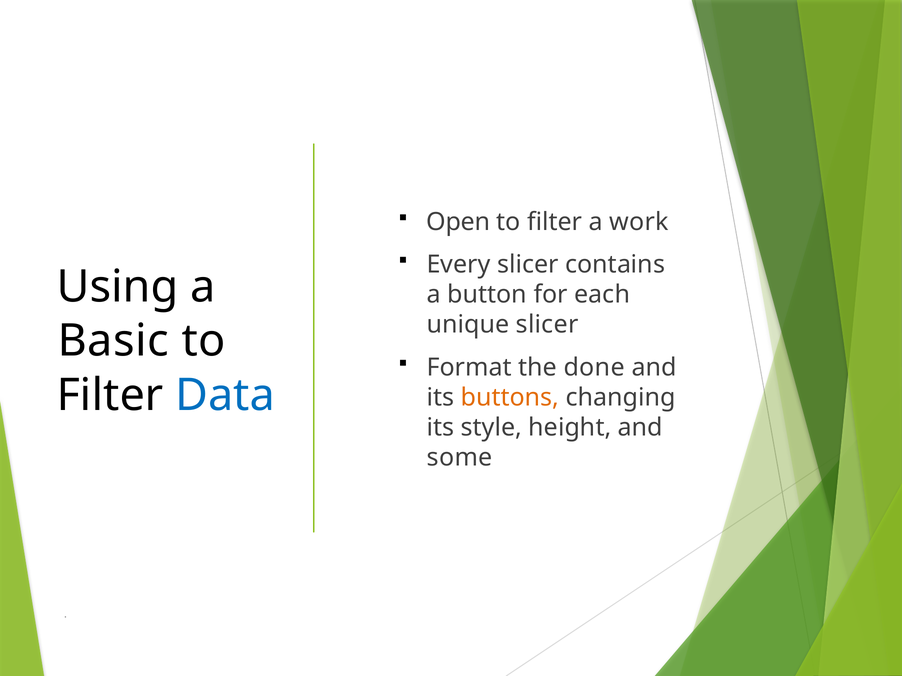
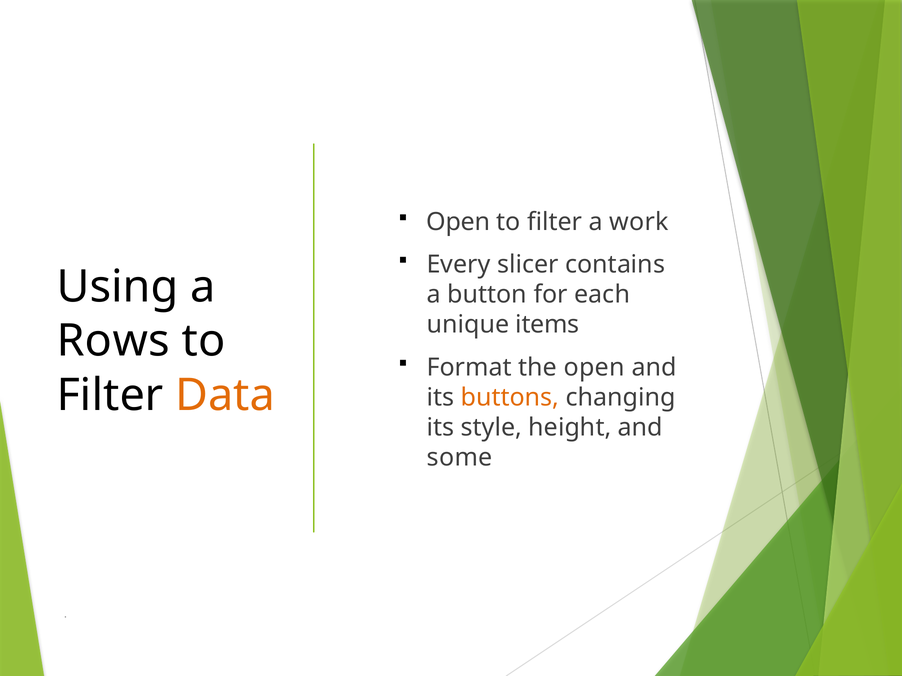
unique slicer: slicer -> items
Basic: Basic -> Rows
the done: done -> open
Data colour: blue -> orange
